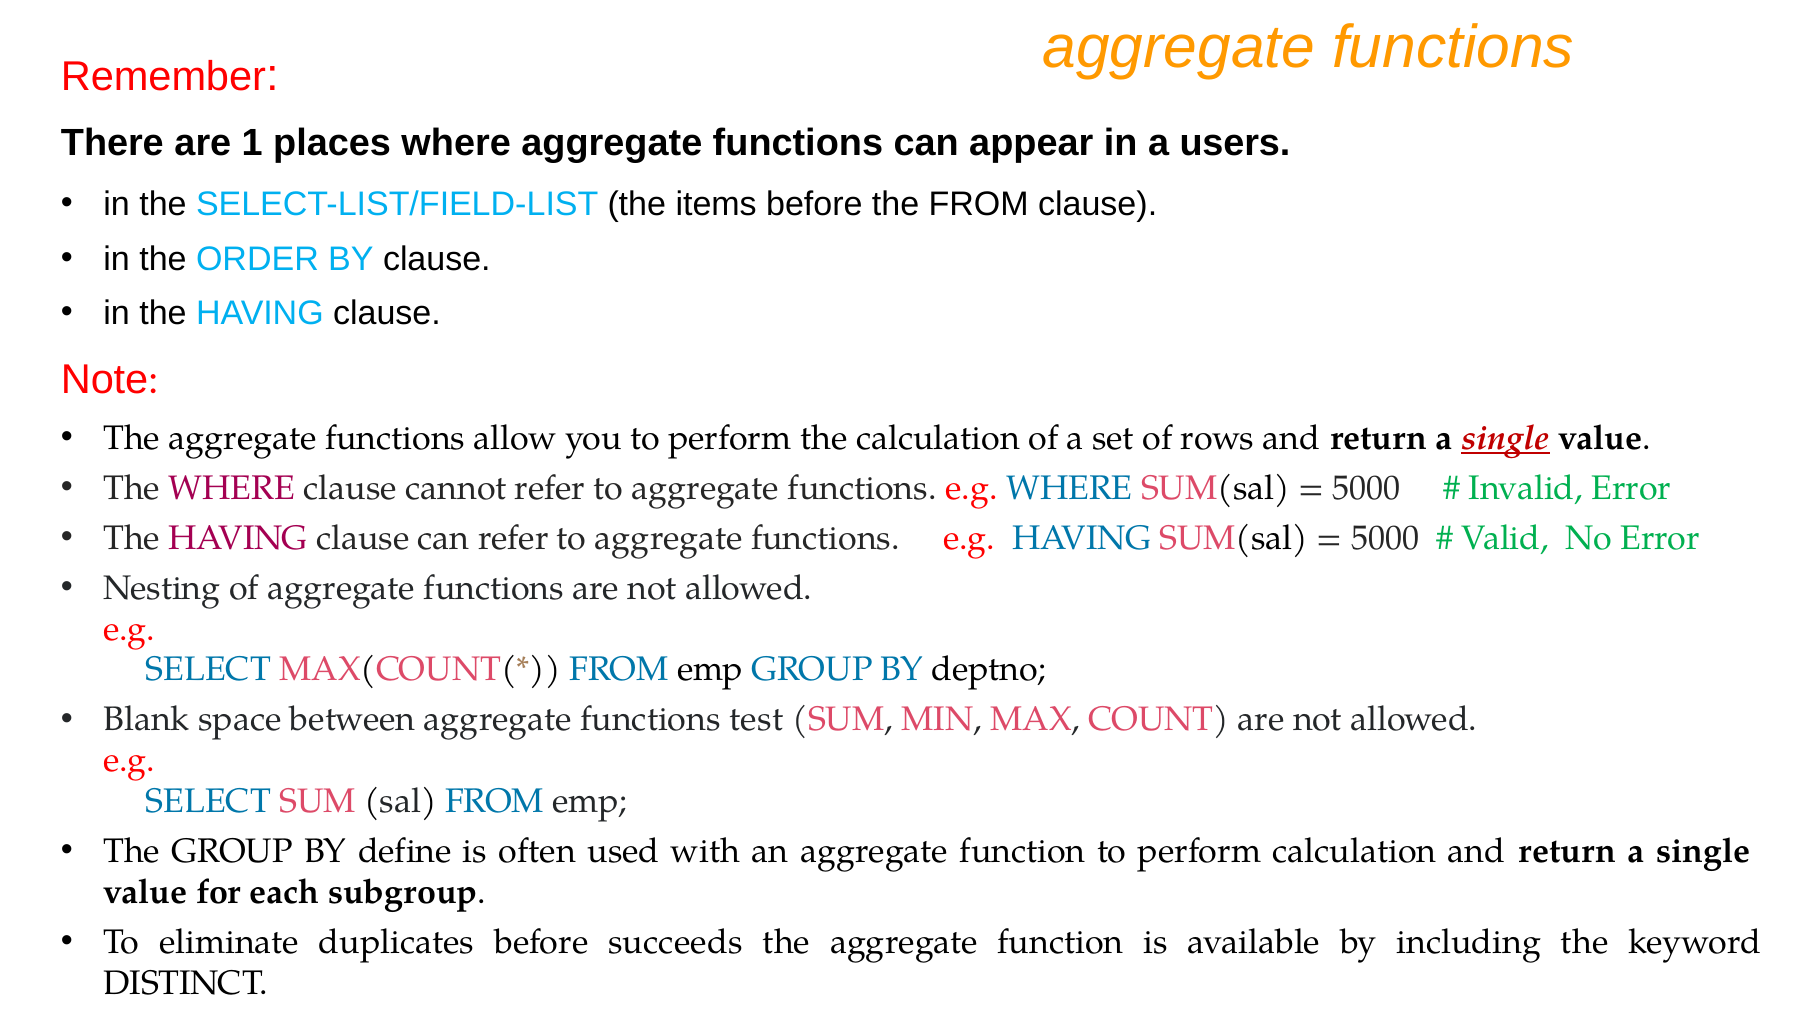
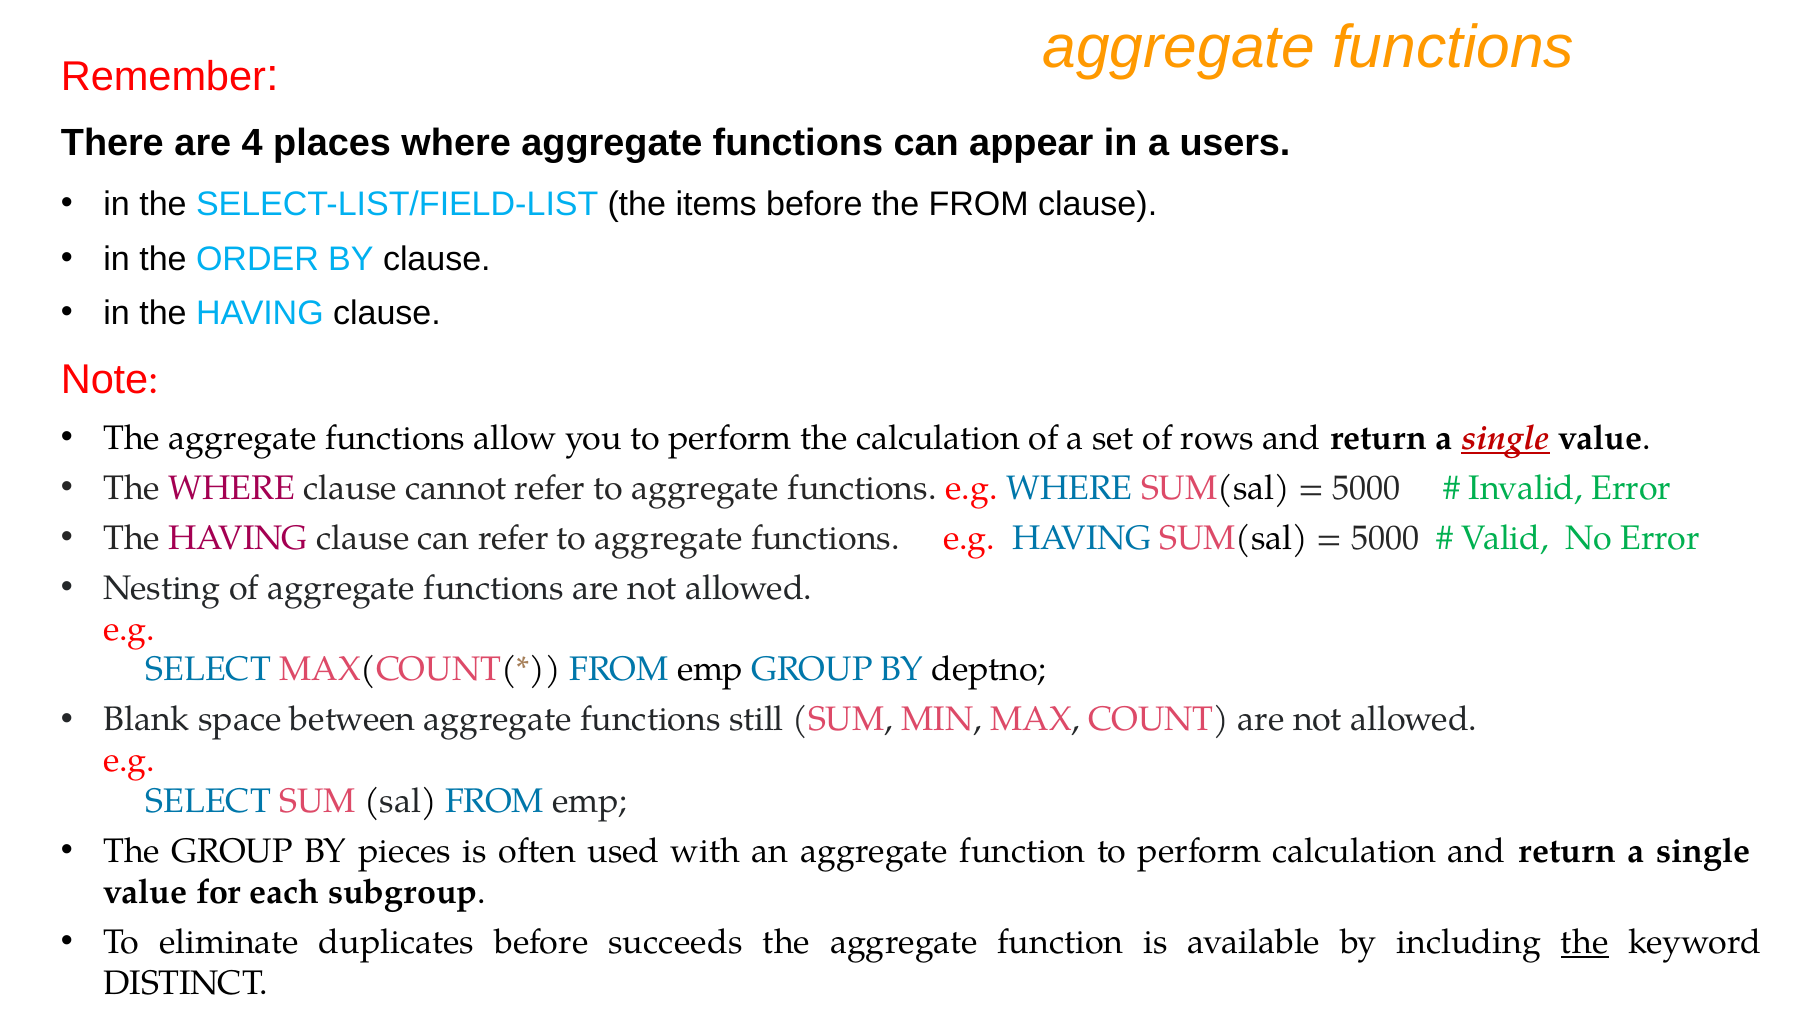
1: 1 -> 4
test: test -> still
define: define -> pieces
the at (1585, 942) underline: none -> present
